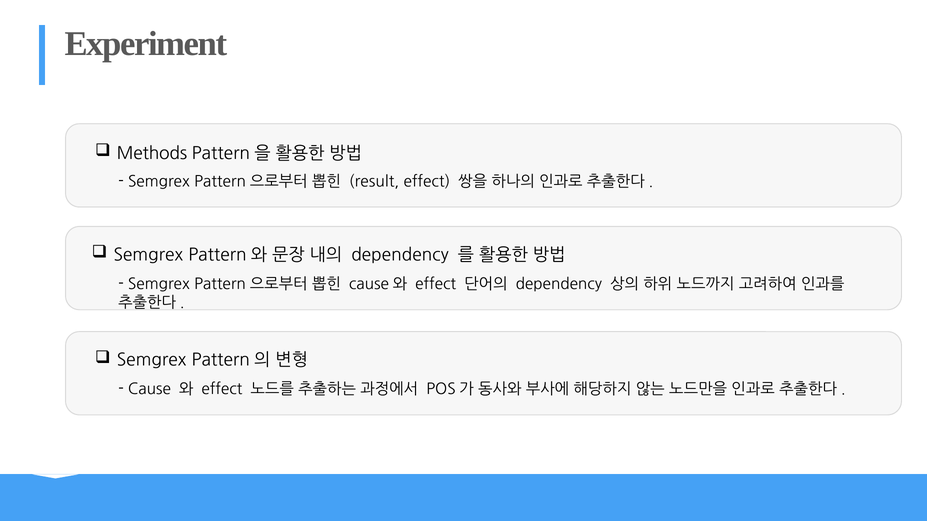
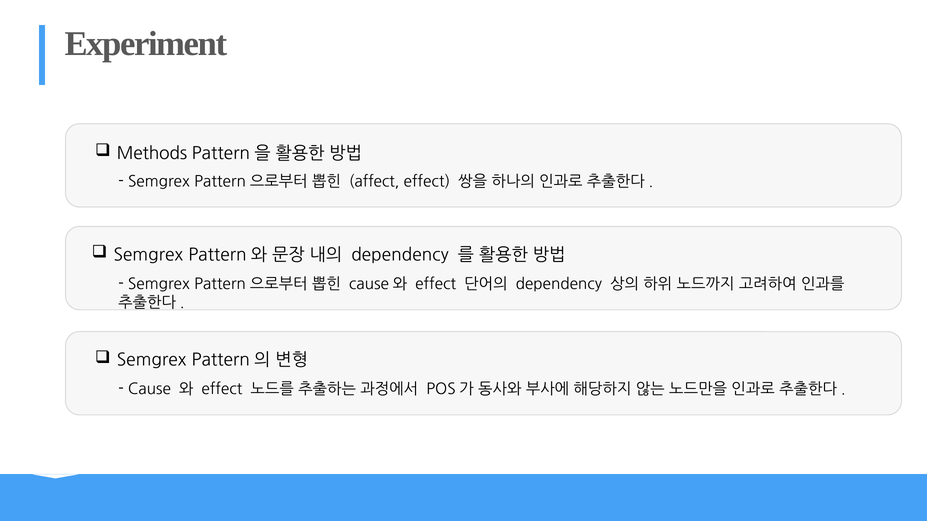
result: result -> affect
